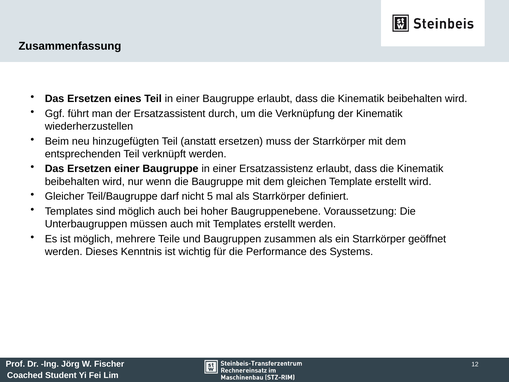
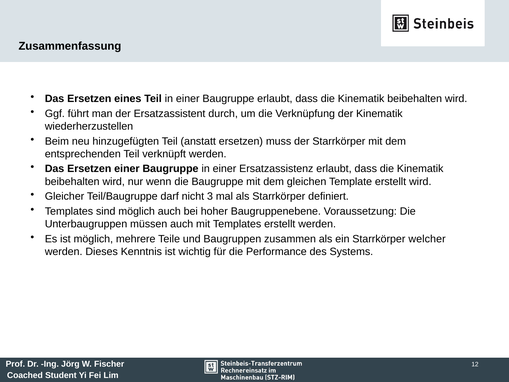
5: 5 -> 3
geöffnet: geöffnet -> welcher
